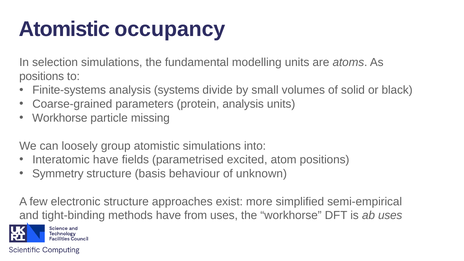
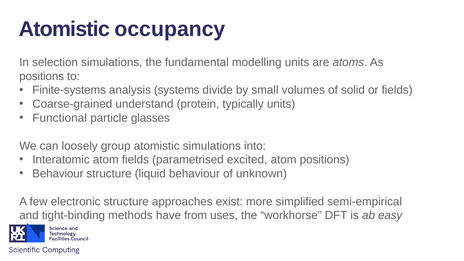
or black: black -> fields
parameters: parameters -> understand
protein analysis: analysis -> typically
Workhorse at (60, 118): Workhorse -> Functional
missing: missing -> glasses
Interatomic have: have -> atom
Symmetry at (58, 174): Symmetry -> Behaviour
basis: basis -> liquid
ab uses: uses -> easy
